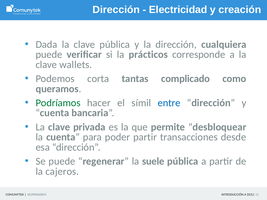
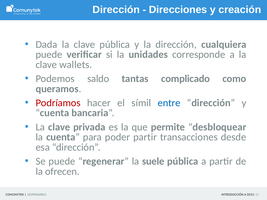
Electricidad: Electricidad -> Direcciones
prácticos: prácticos -> unidades
corta: corta -> saldo
Podríamos colour: green -> red
cajeros: cajeros -> ofrecen
